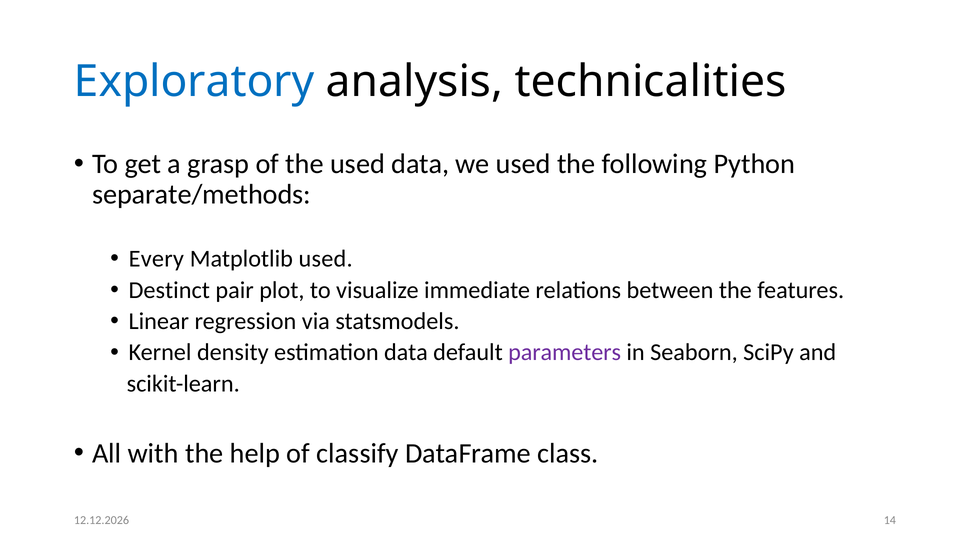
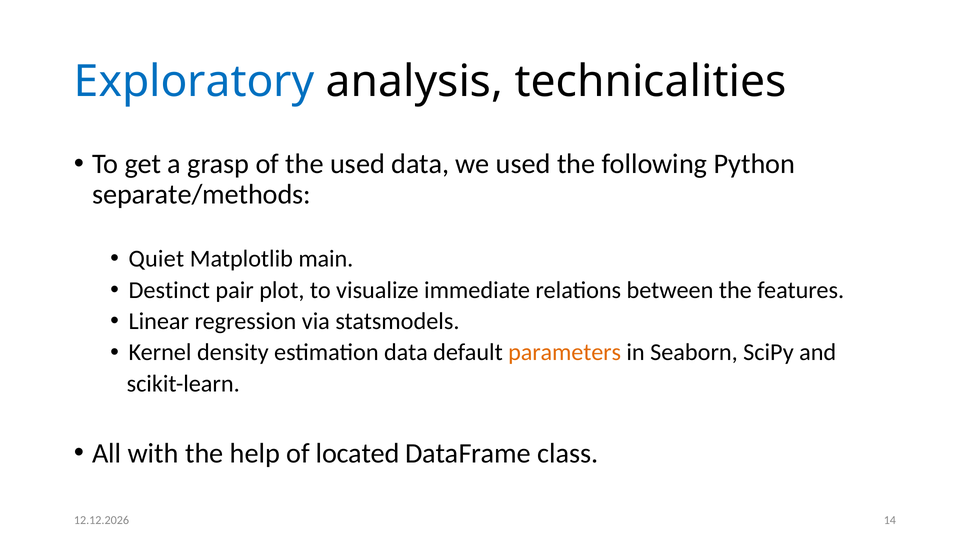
Every: Every -> Quiet
Matplotlib used: used -> main
parameters colour: purple -> orange
classify: classify -> located
